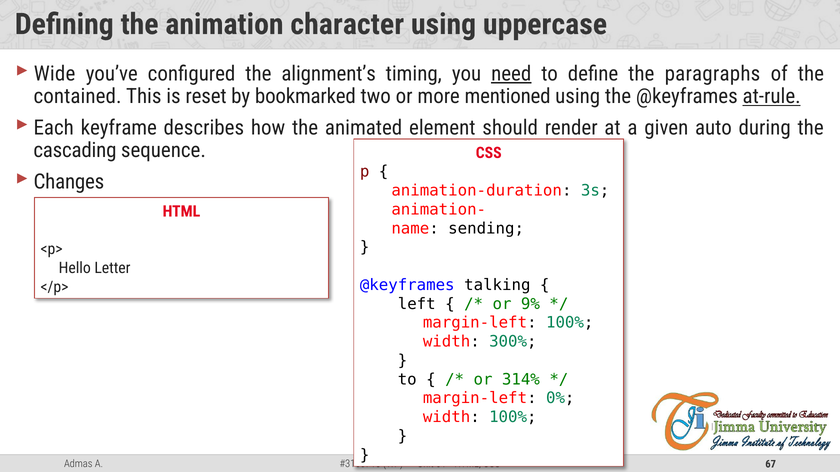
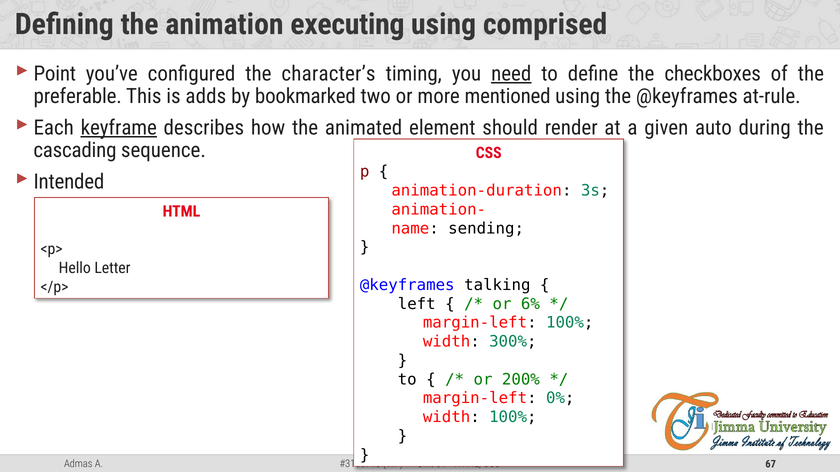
character: character -> executing
uppercase: uppercase -> comprised
Wide: Wide -> Point
alignment’s: alignment’s -> character’s
paragraphs: paragraphs -> checkboxes
contained: contained -> preferable
reset: reset -> adds
at-rule underline: present -> none
keyframe underline: none -> present
Changes: Changes -> Intended
9%: 9% -> 6%
314%: 314% -> 200%
